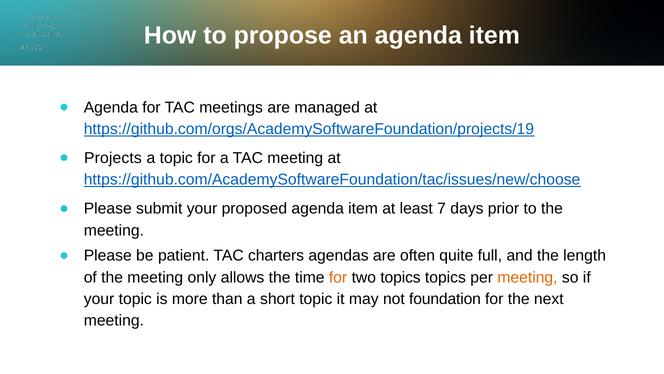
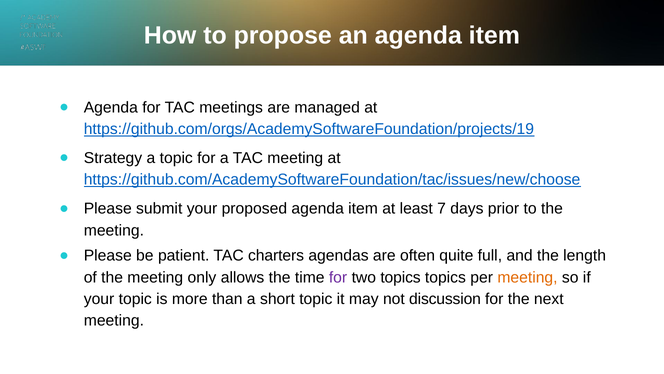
Projects: Projects -> Strategy
for at (338, 277) colour: orange -> purple
foundation: foundation -> discussion
